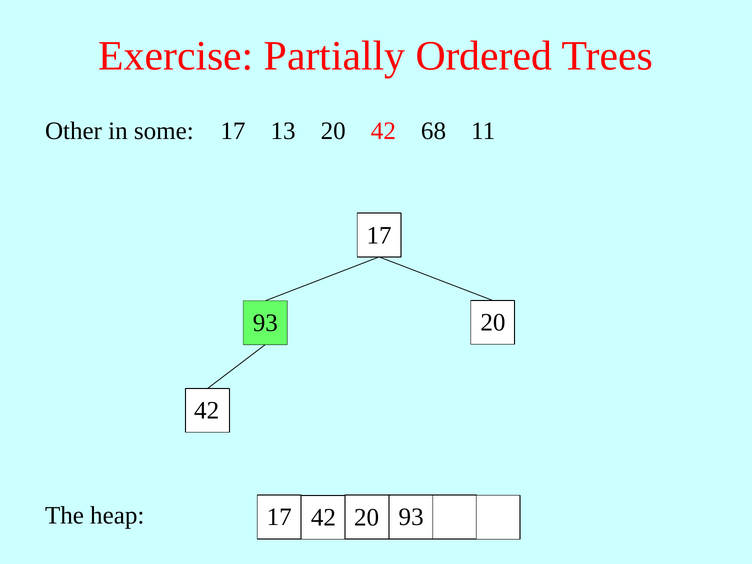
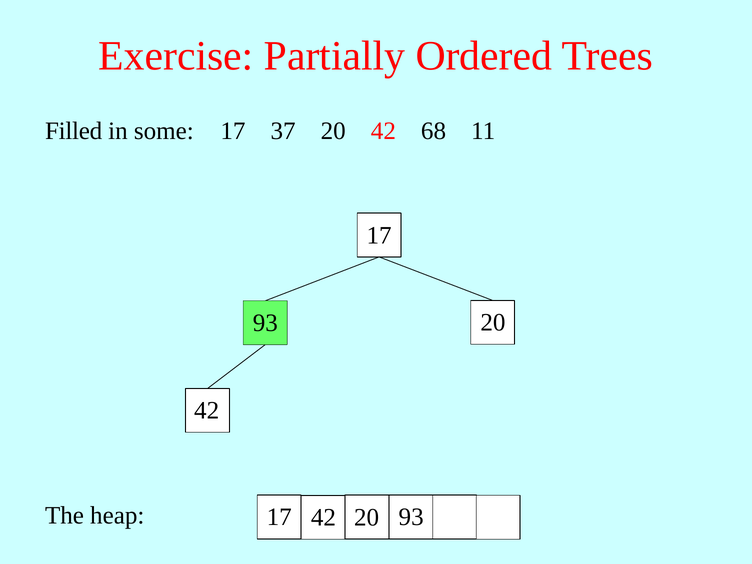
Other: Other -> Filled
13: 13 -> 37
